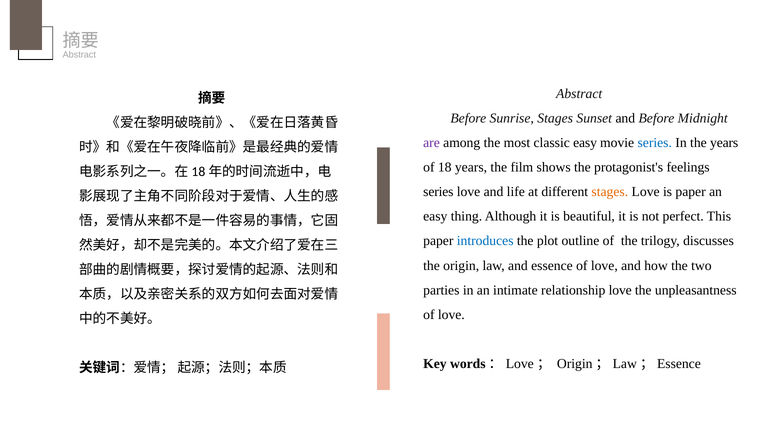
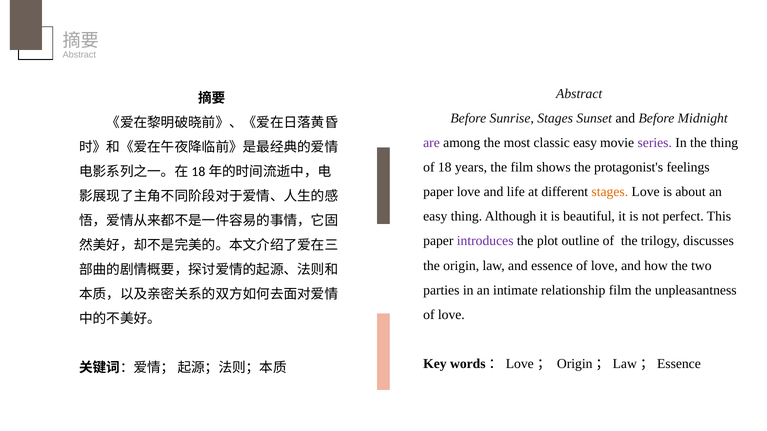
series at (655, 143) colour: blue -> purple
the years: years -> thing
series at (438, 192): series -> paper
is paper: paper -> about
introduces colour: blue -> purple
relationship love: love -> film
